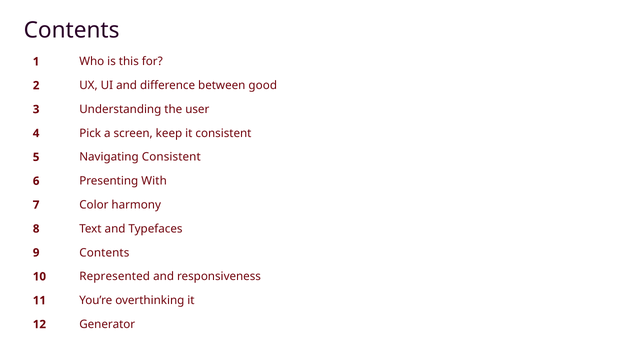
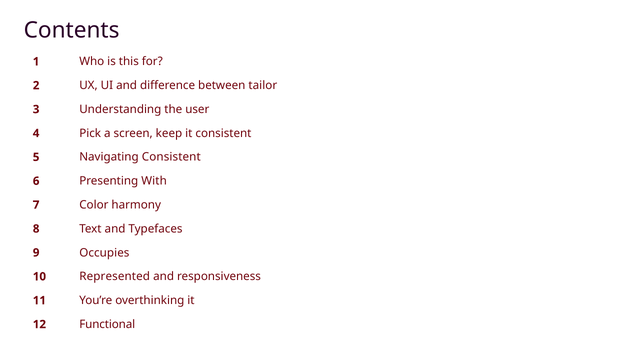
good: good -> tailor
9 Contents: Contents -> Occupies
Generator: Generator -> Functional
